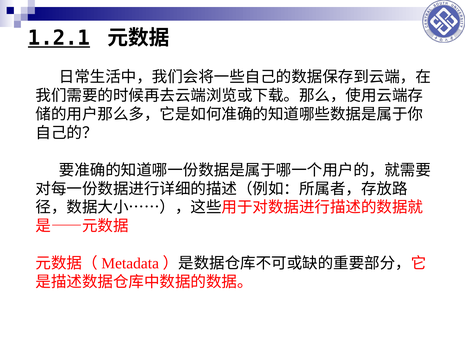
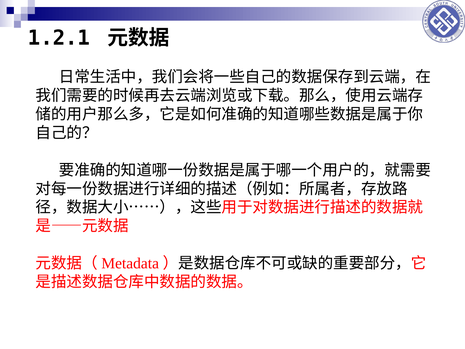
1.2.1 underline: present -> none
